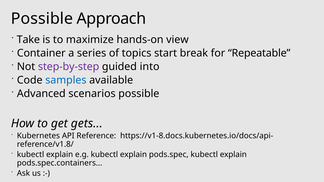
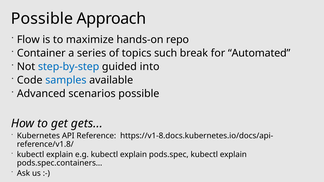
Take: Take -> Flow
view: view -> repo
start: start -> such
Repeatable: Repeatable -> Automated
step-by-step colour: purple -> blue
